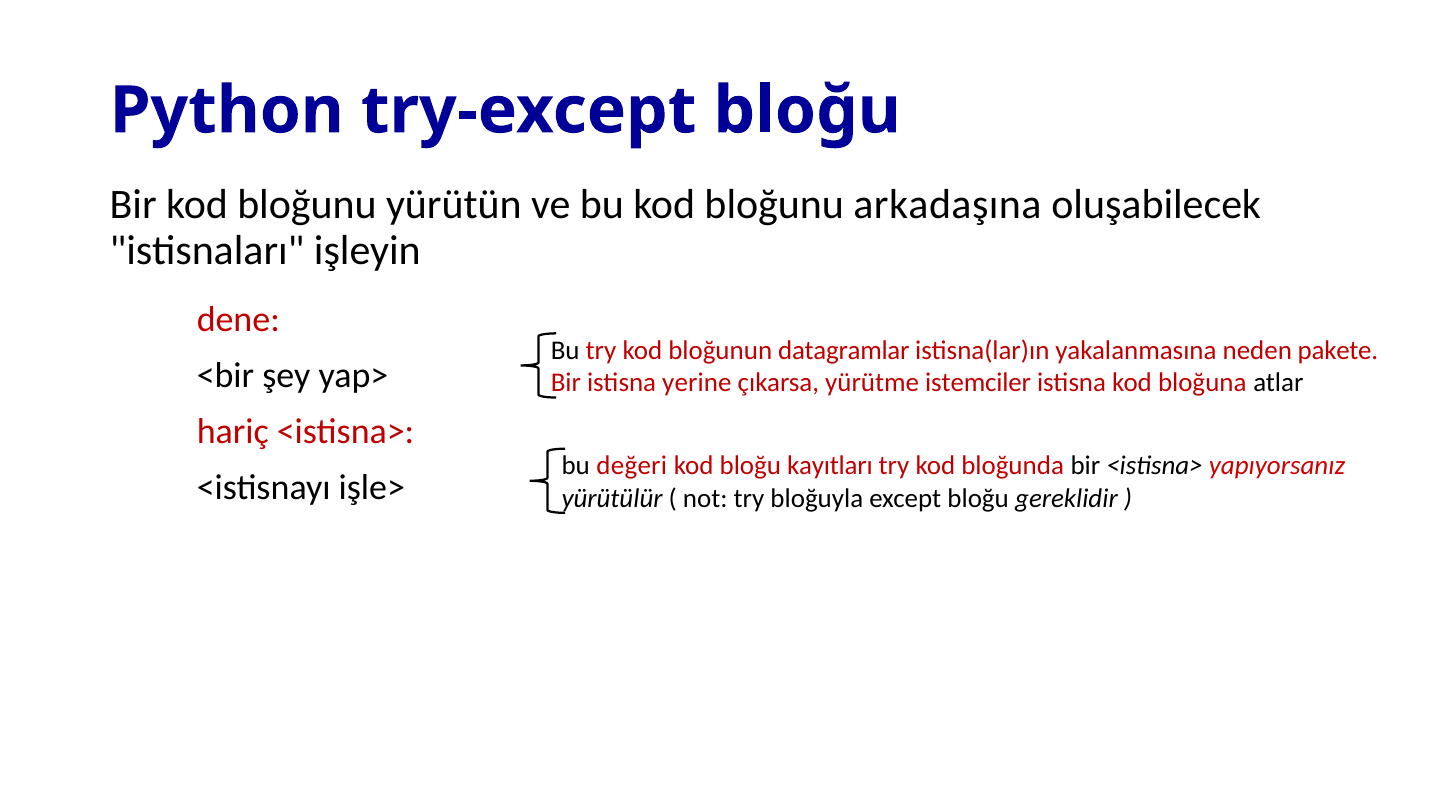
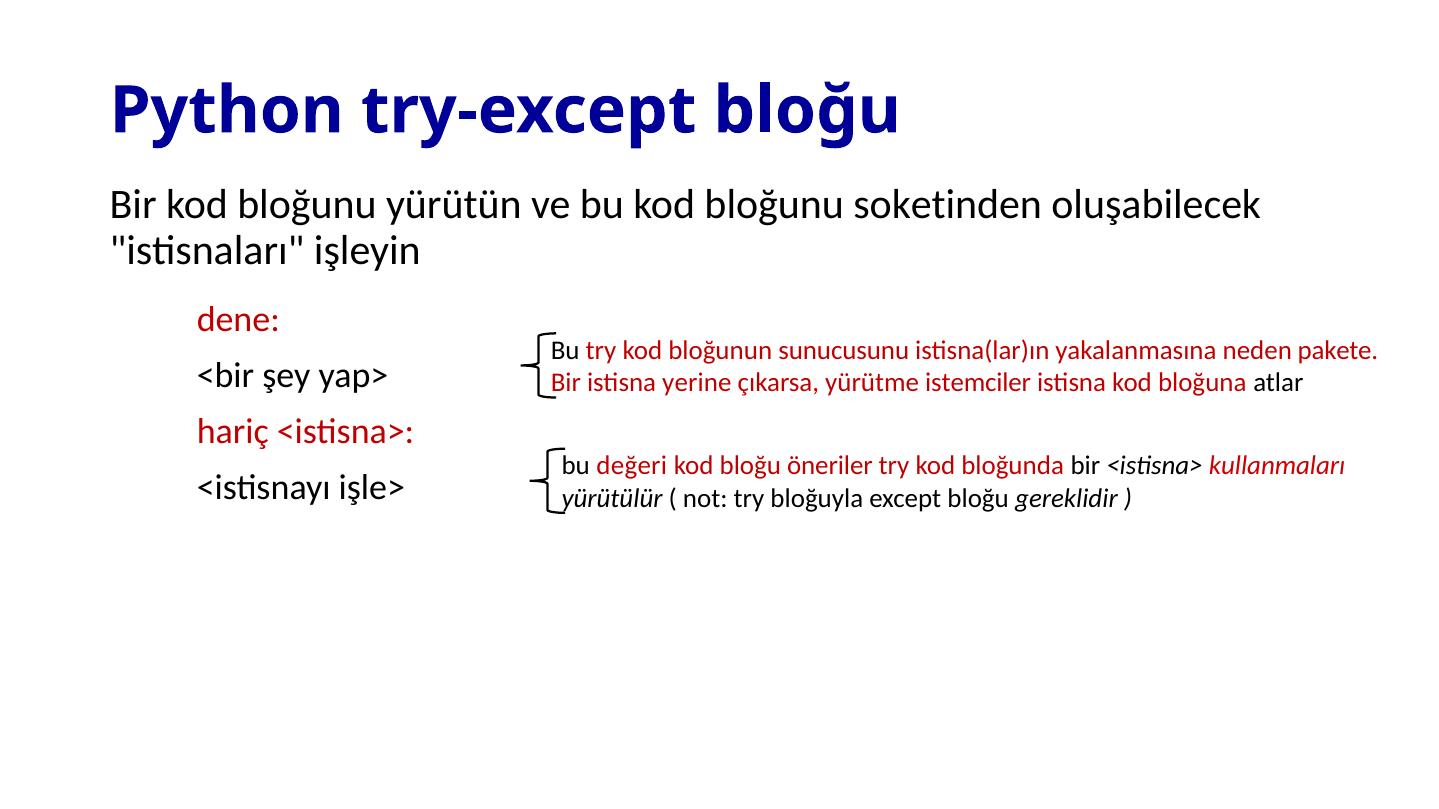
arkadaşına: arkadaşına -> soketinden
datagramlar: datagramlar -> sunucusunu
kayıtları: kayıtları -> öneriler
yapıyorsanız: yapıyorsanız -> kullanmaları
